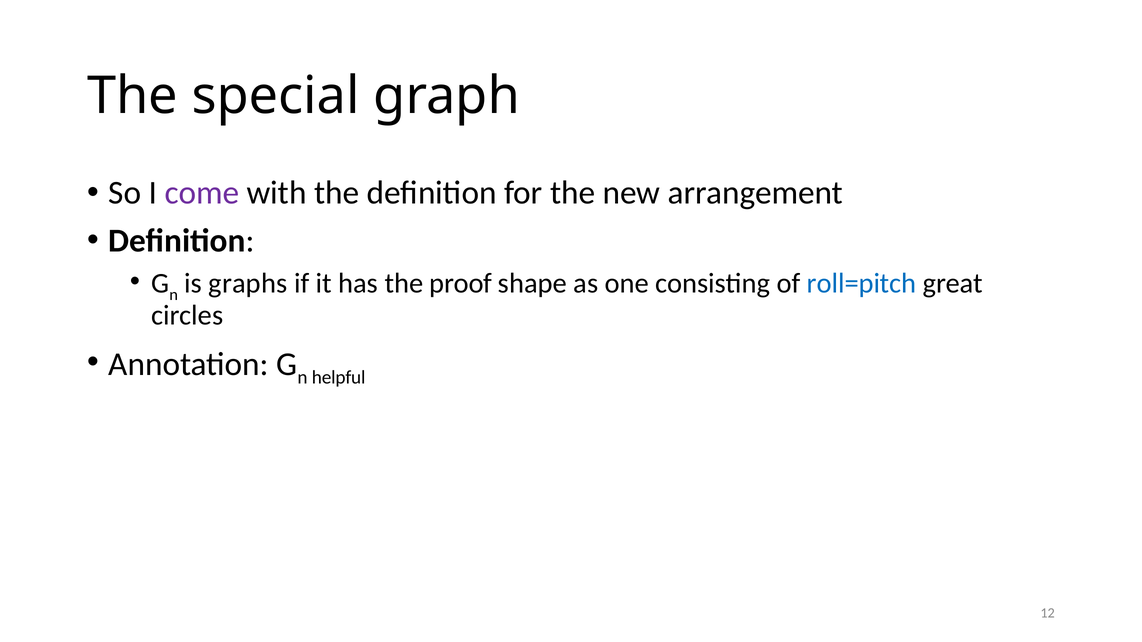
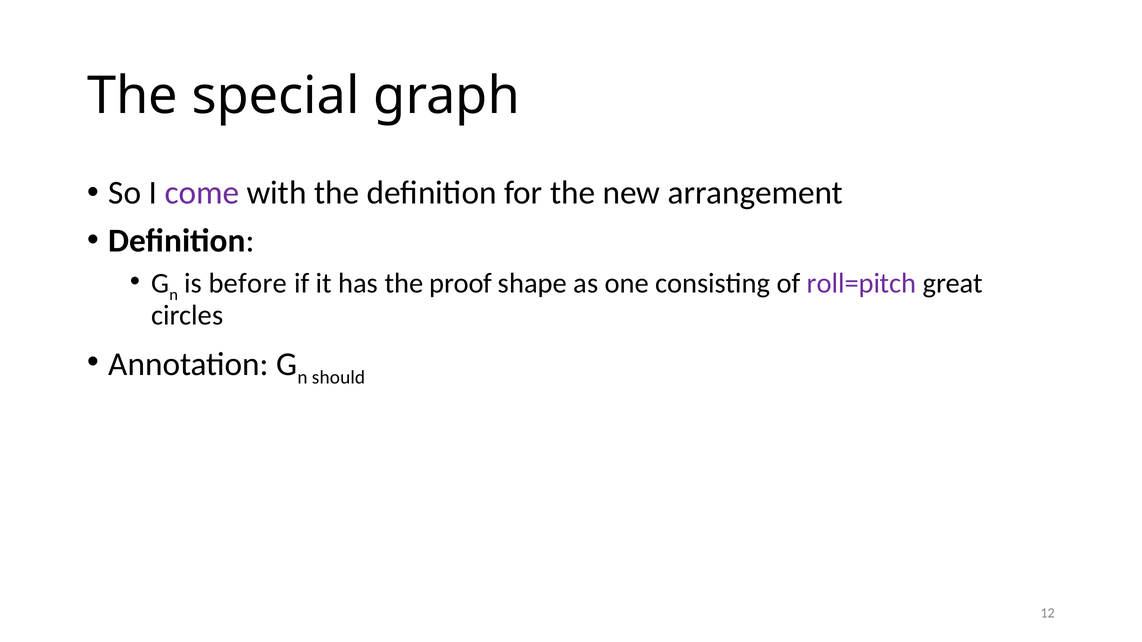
graphs: graphs -> before
roll=pitch colour: blue -> purple
helpful: helpful -> should
